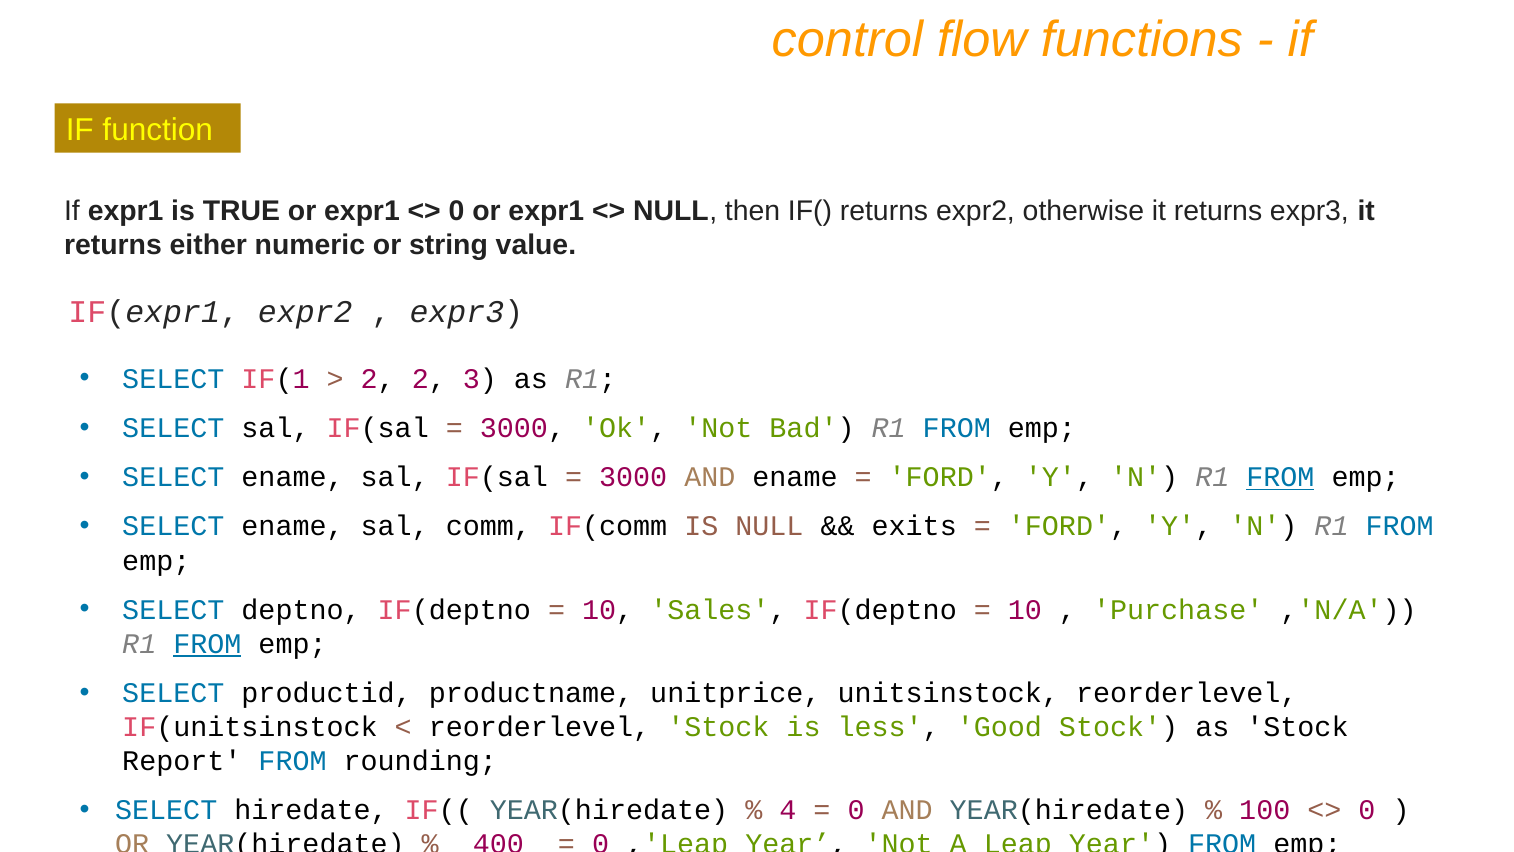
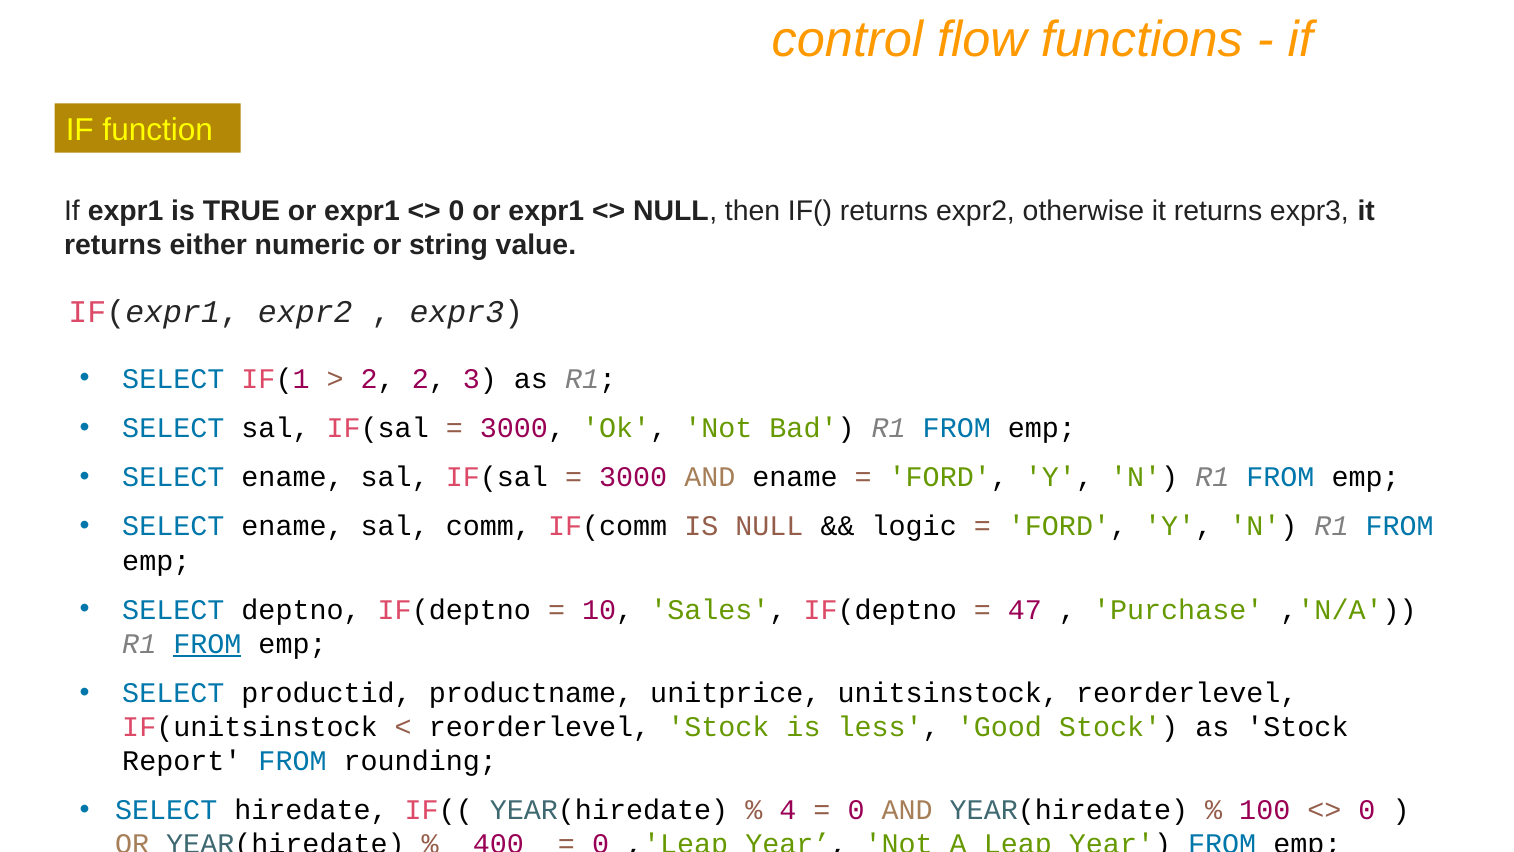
FROM at (1280, 477) underline: present -> none
exits: exits -> logic
10 at (1025, 610): 10 -> 47
